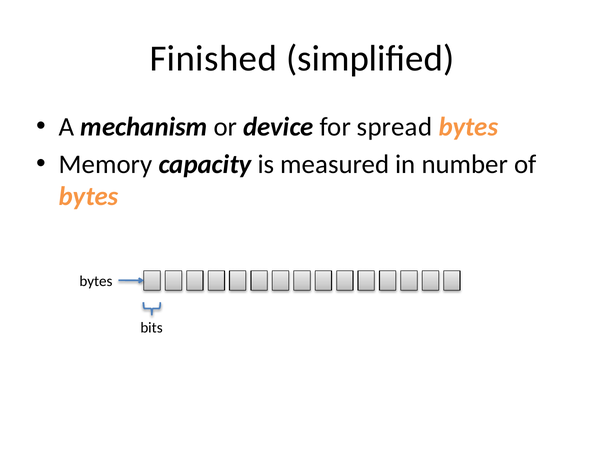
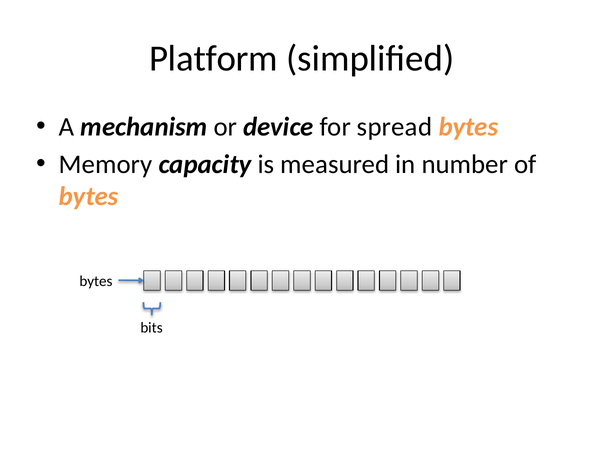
Finished: Finished -> Platform
